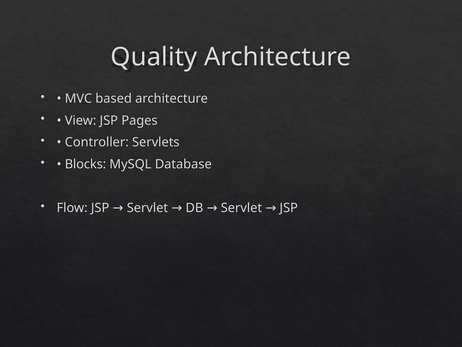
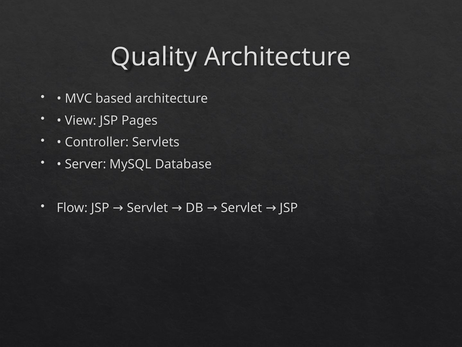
Blocks: Blocks -> Server
